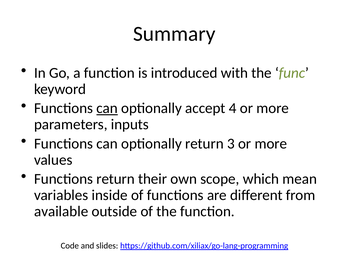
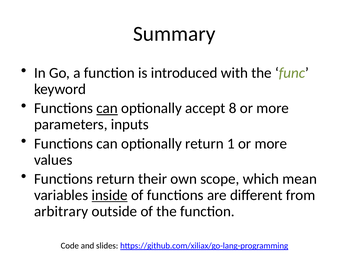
4: 4 -> 8
3: 3 -> 1
inside underline: none -> present
available: available -> arbitrary
